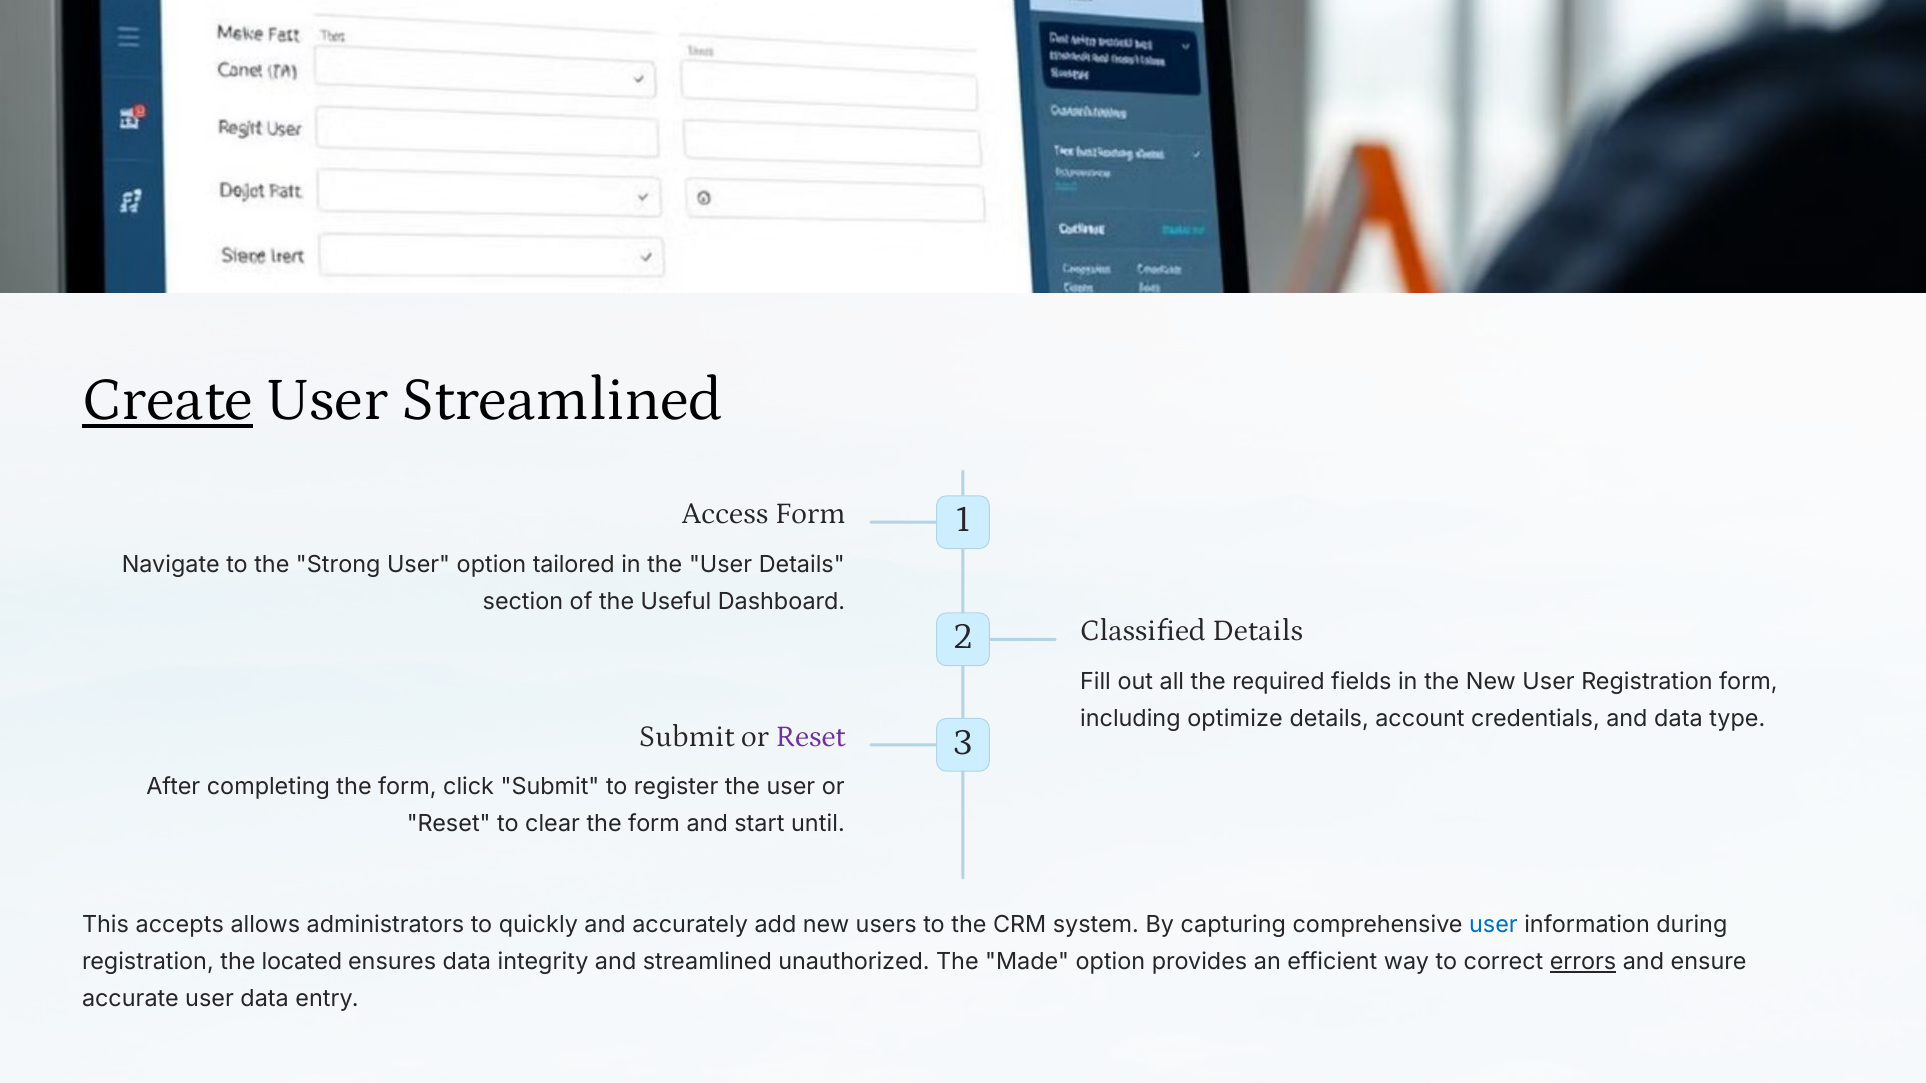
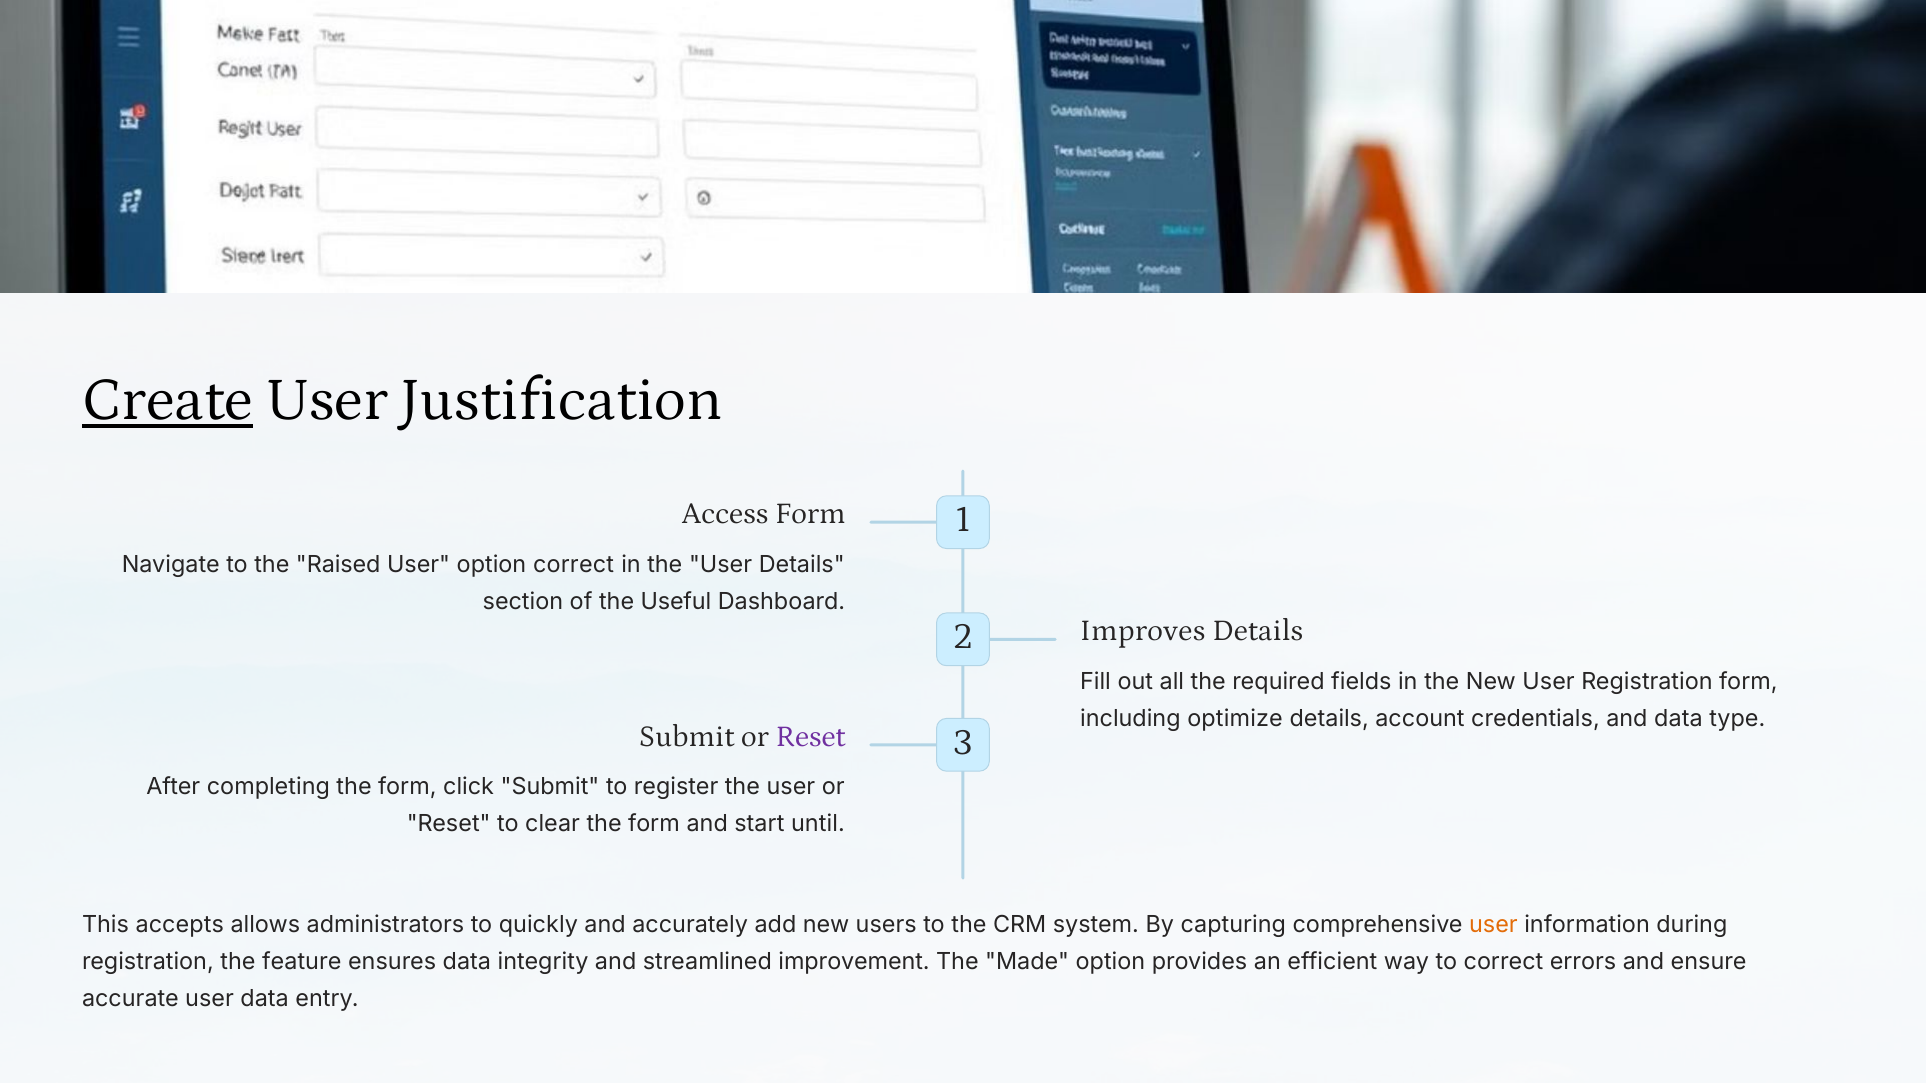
User Streamlined: Streamlined -> Justification
Strong: Strong -> Raised
option tailored: tailored -> correct
Classified: Classified -> Improves
user at (1493, 925) colour: blue -> orange
located: located -> feature
unauthorized: unauthorized -> improvement
errors underline: present -> none
